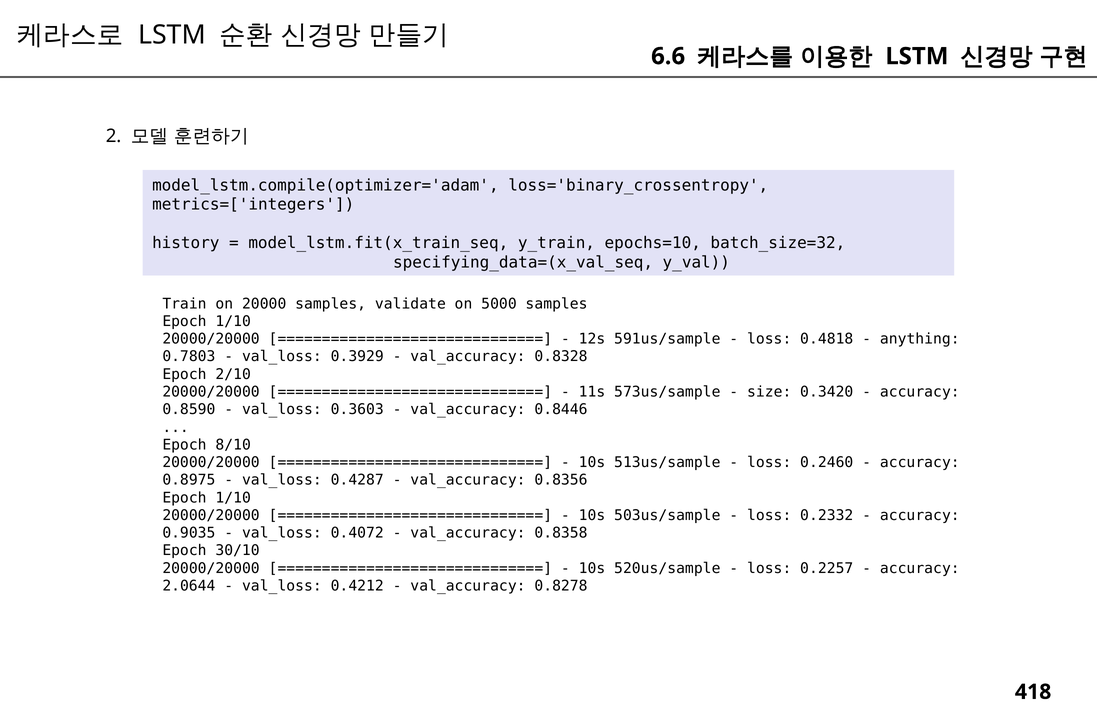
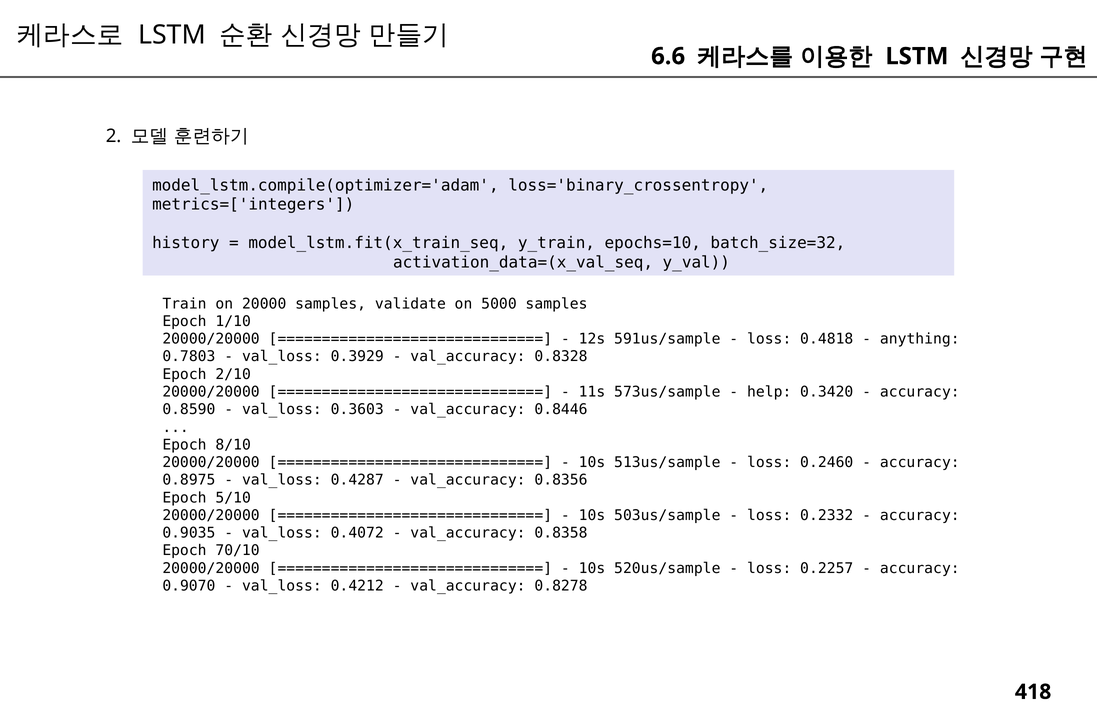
specifying_data=(x_val_seq: specifying_data=(x_val_seq -> activation_data=(x_val_seq
size: size -> help
1/10 at (233, 497): 1/10 -> 5/10
30/10: 30/10 -> 70/10
2.0644: 2.0644 -> 0.9070
